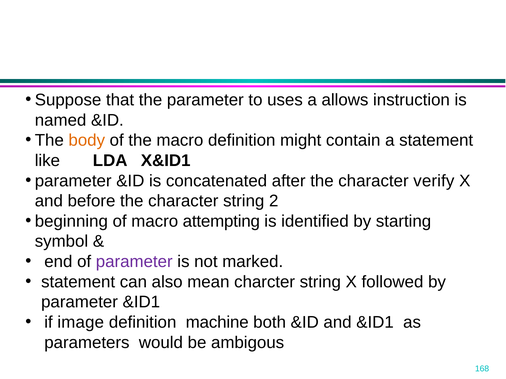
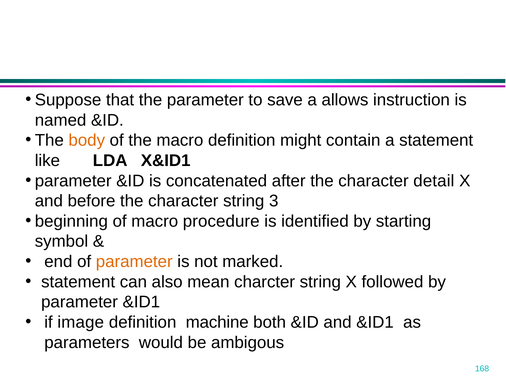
uses: uses -> save
verify: verify -> detail
2: 2 -> 3
attempting: attempting -> procedure
parameter at (134, 262) colour: purple -> orange
